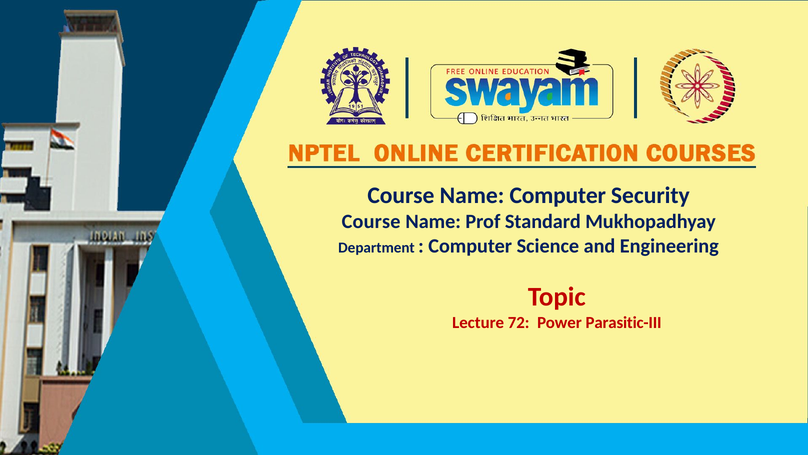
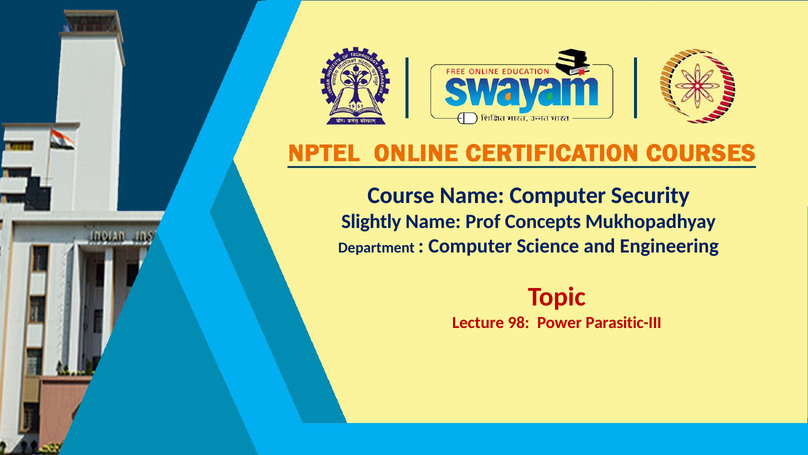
Course at (371, 222): Course -> Slightly
Standard: Standard -> Concepts
72: 72 -> 98
